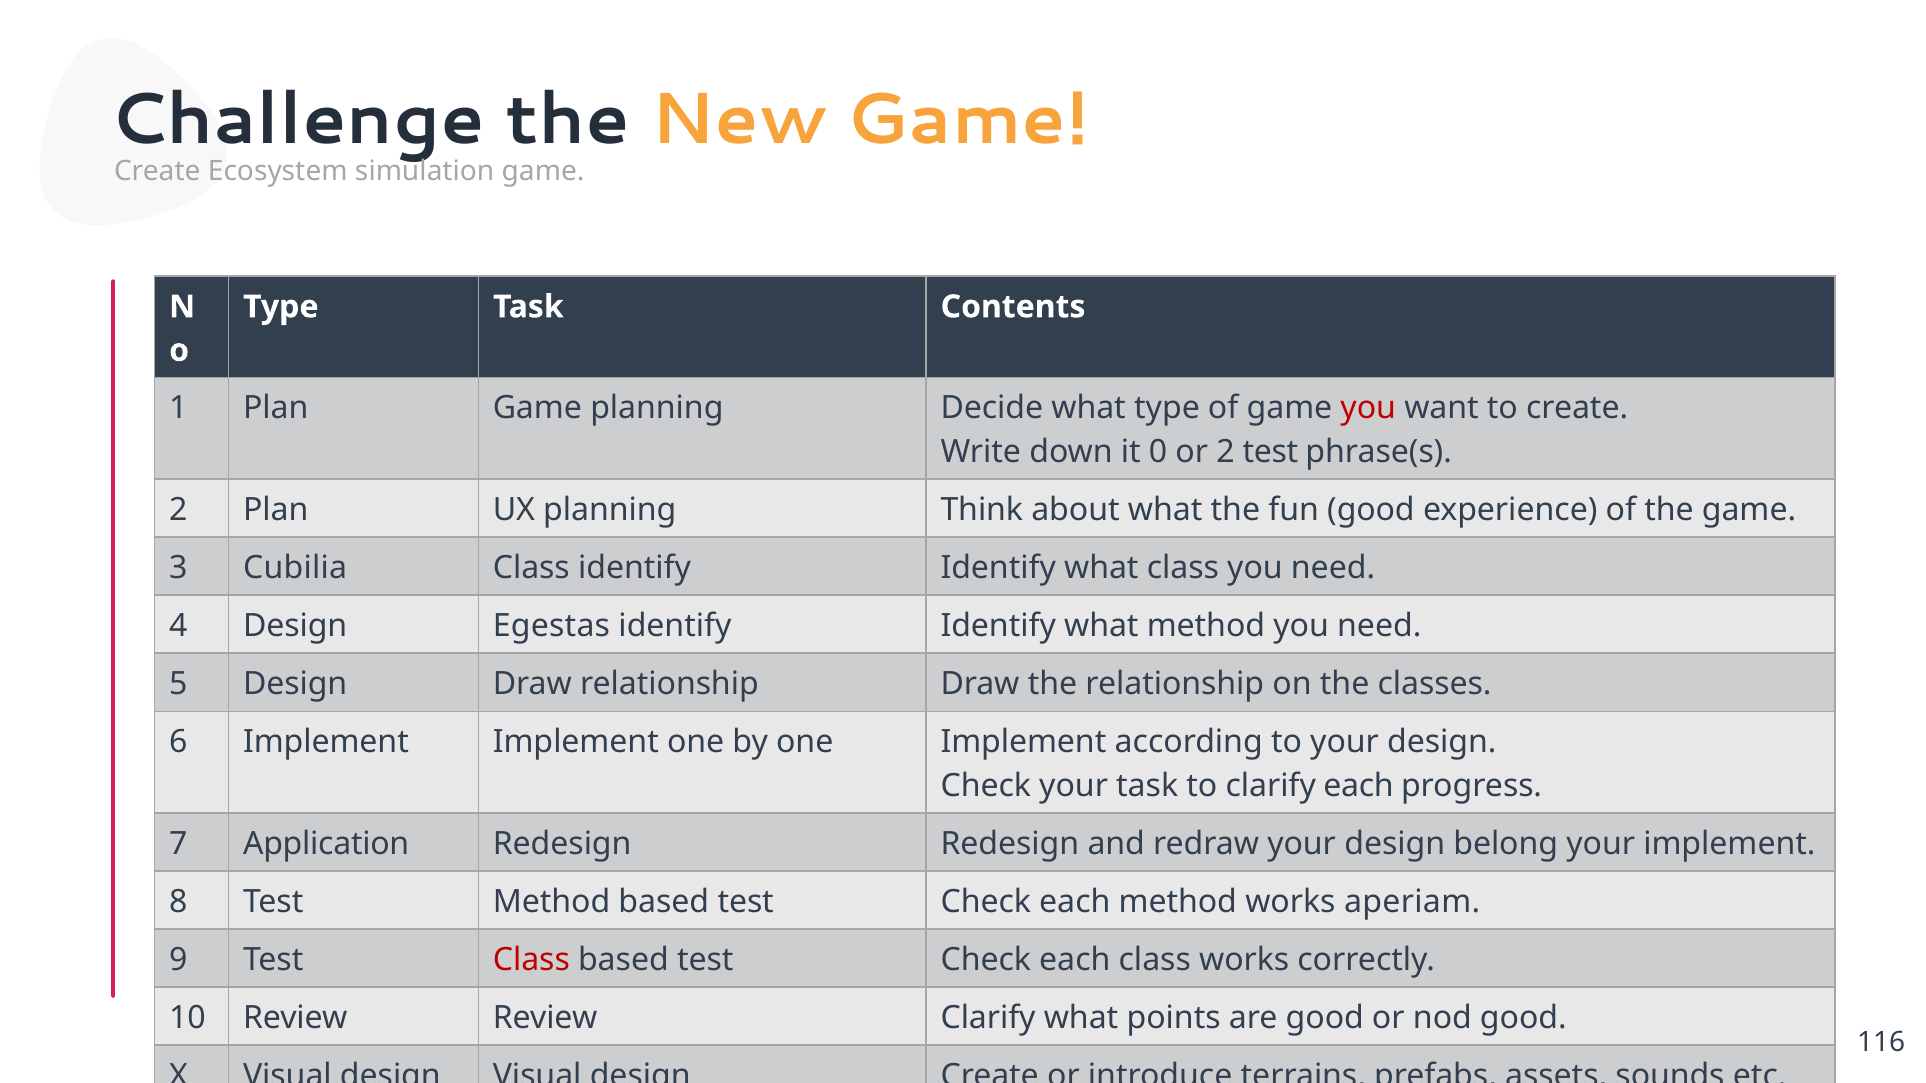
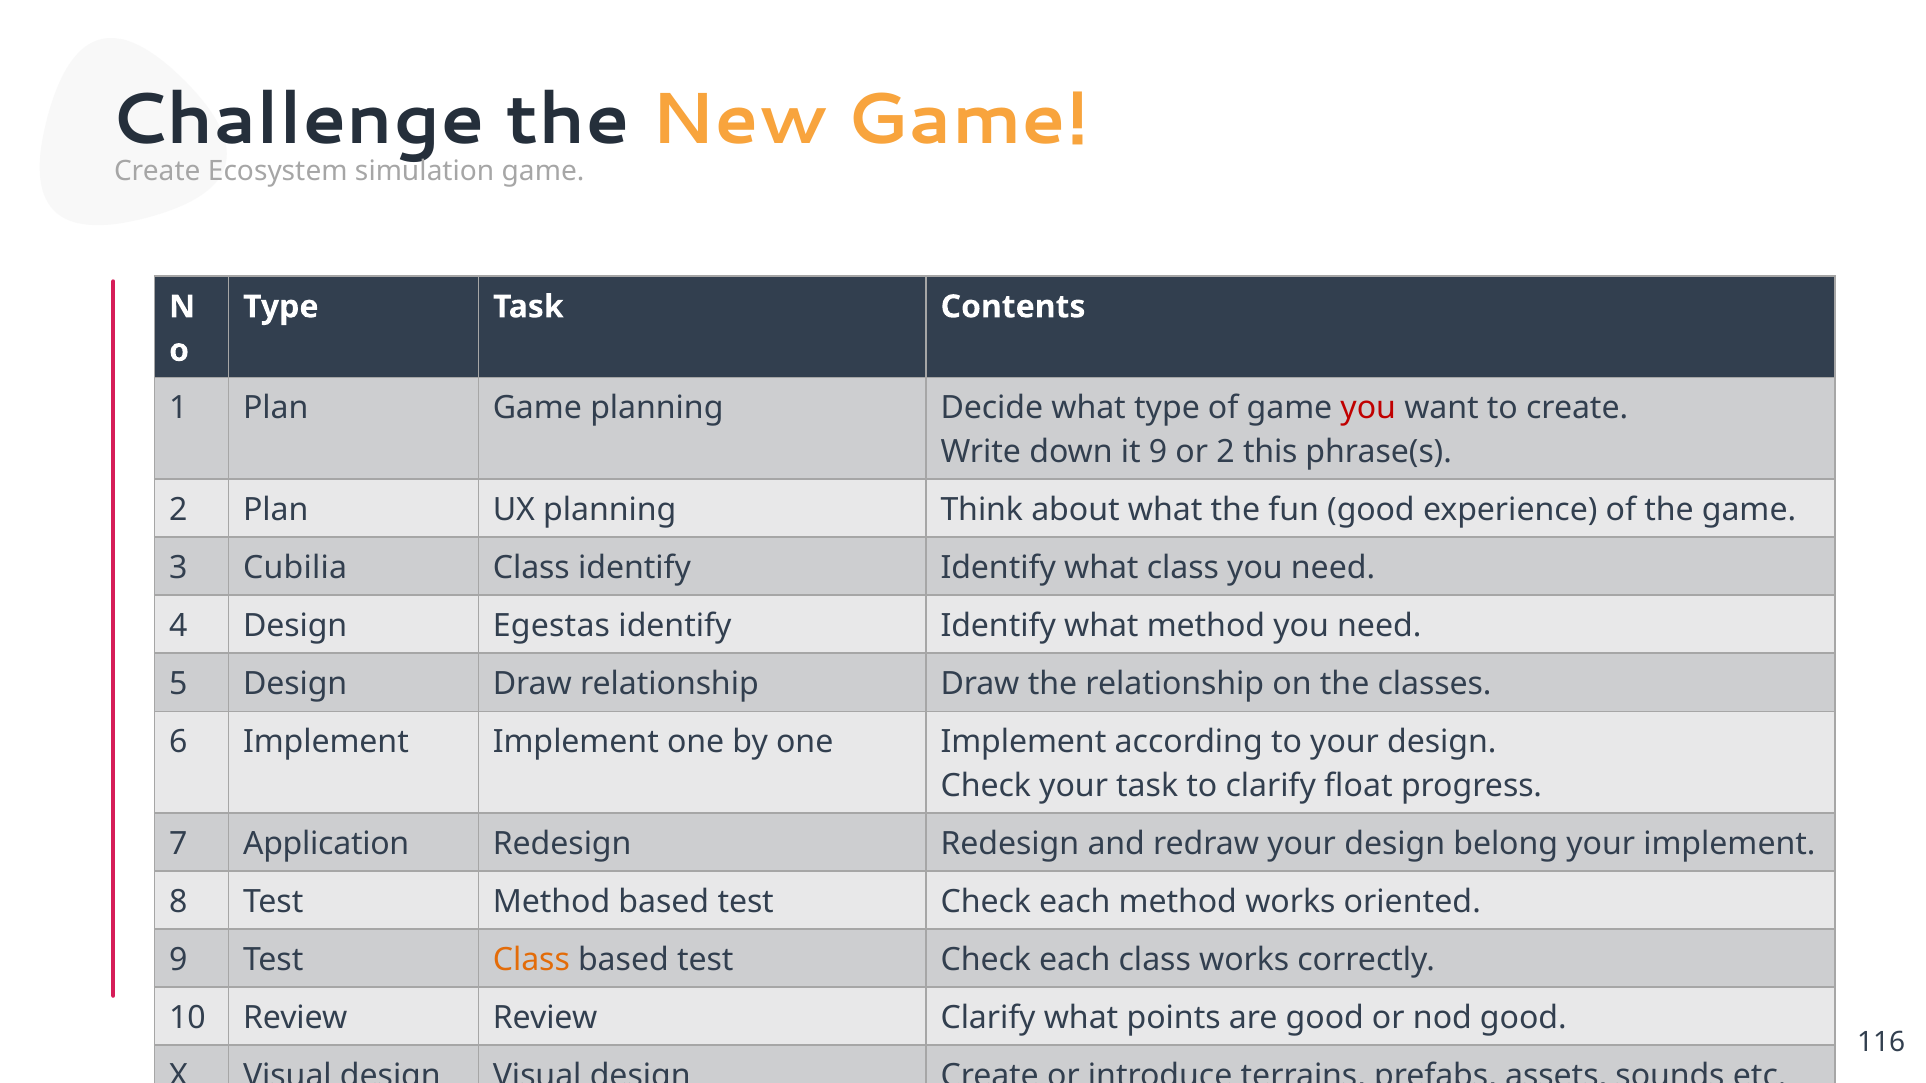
it 0: 0 -> 9
2 test: test -> this
clarify each: each -> float
aperiam: aperiam -> oriented
Class at (531, 960) colour: red -> orange
